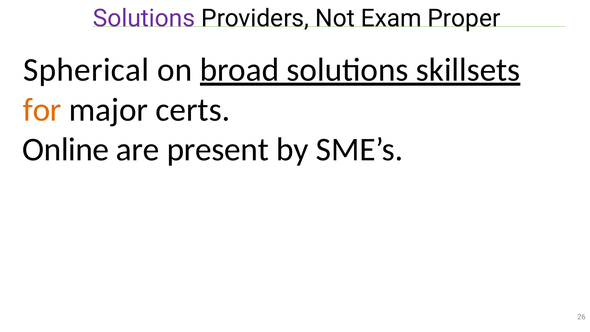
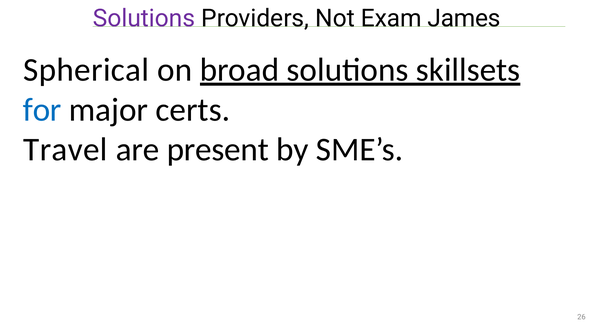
Proper: Proper -> James
for colour: orange -> blue
Online: Online -> Travel
